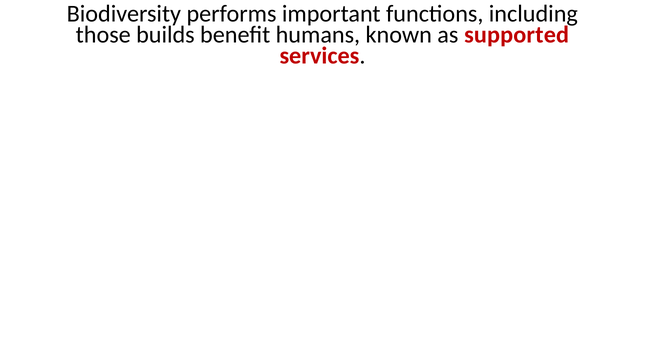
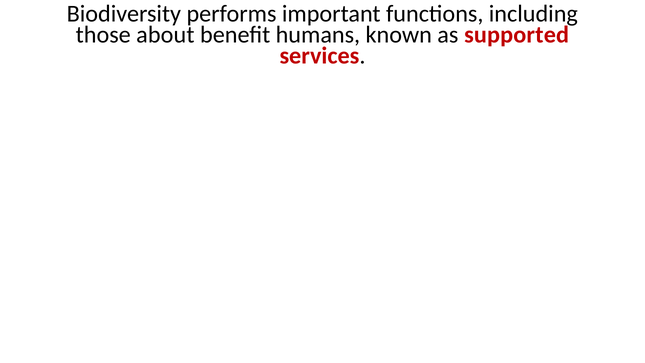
builds: builds -> about
